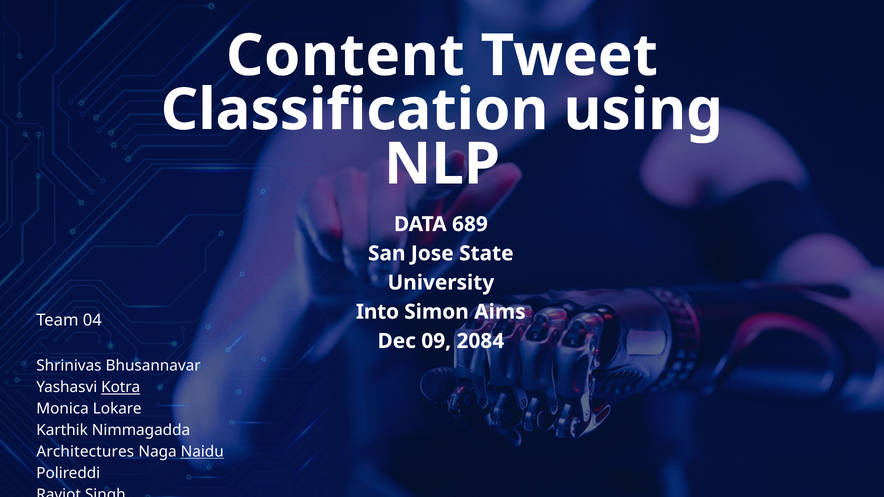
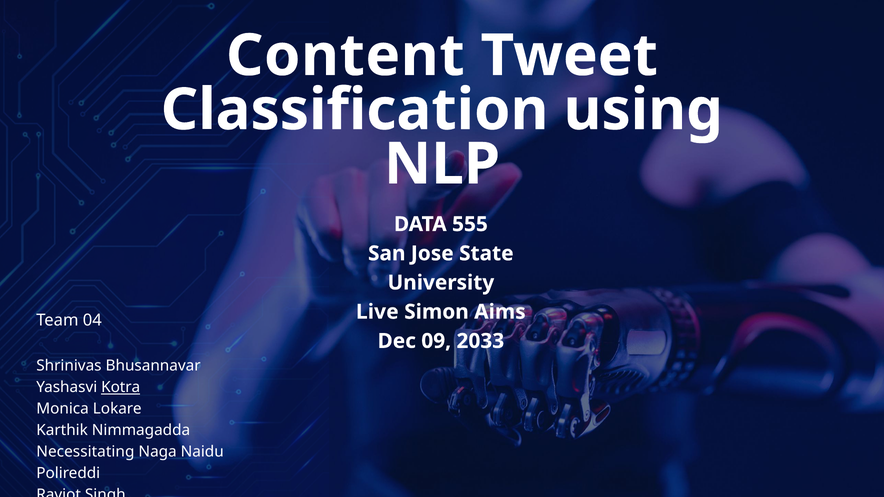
689: 689 -> 555
Into: Into -> Live
2084: 2084 -> 2033
Architectures: Architectures -> Necessitating
Naidu underline: present -> none
